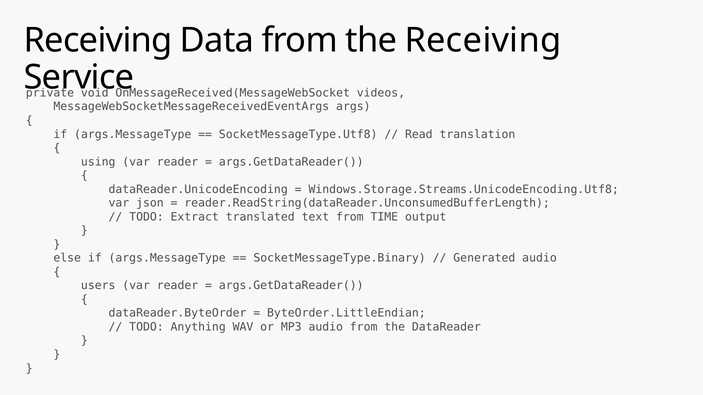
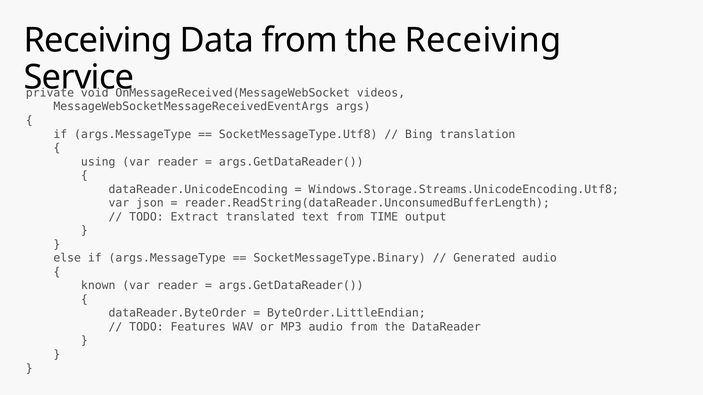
Read: Read -> Bing
users: users -> known
Anything: Anything -> Features
